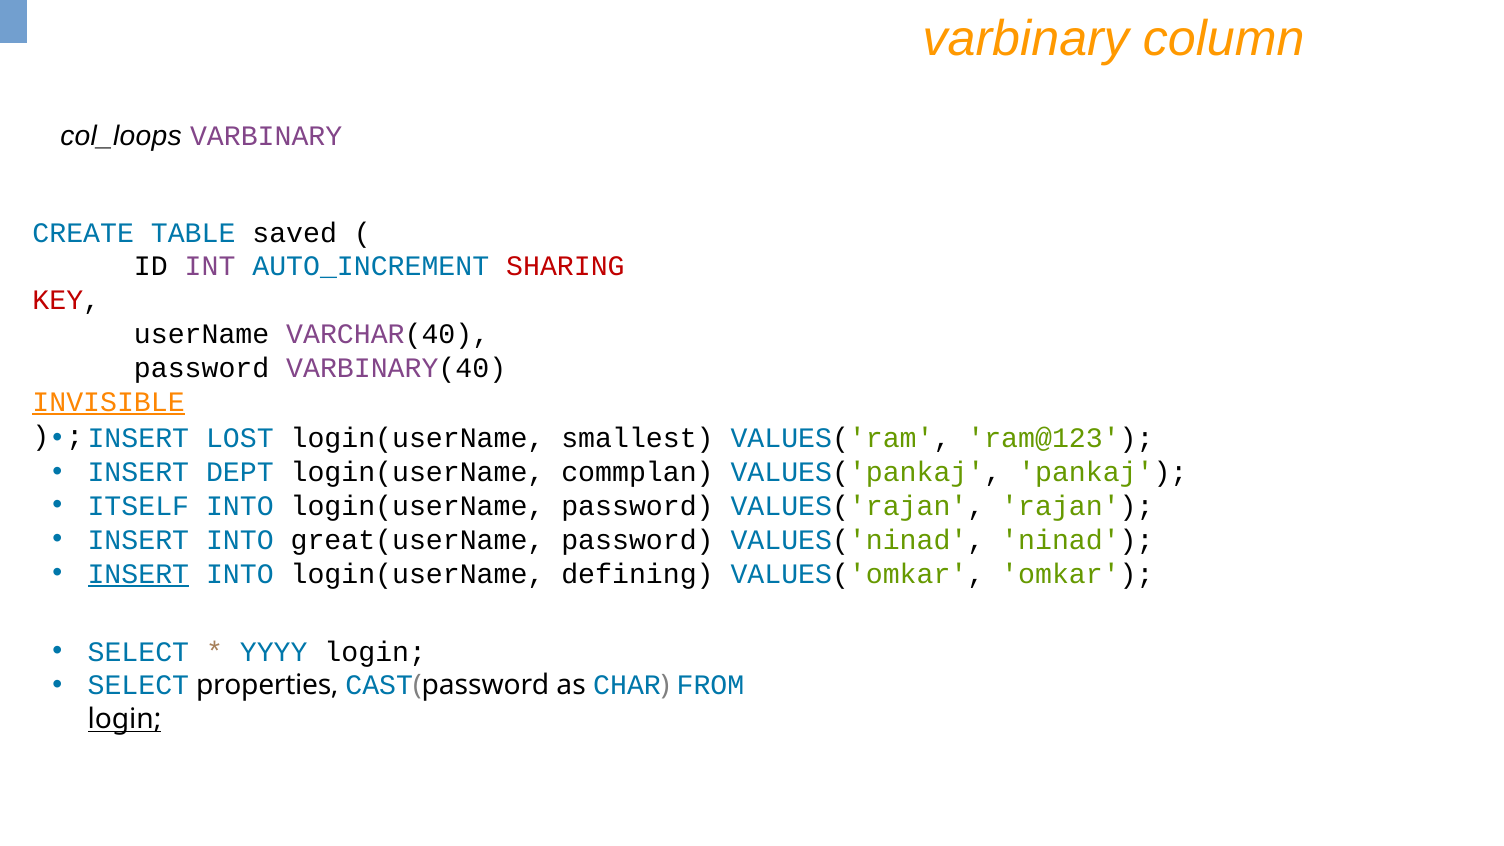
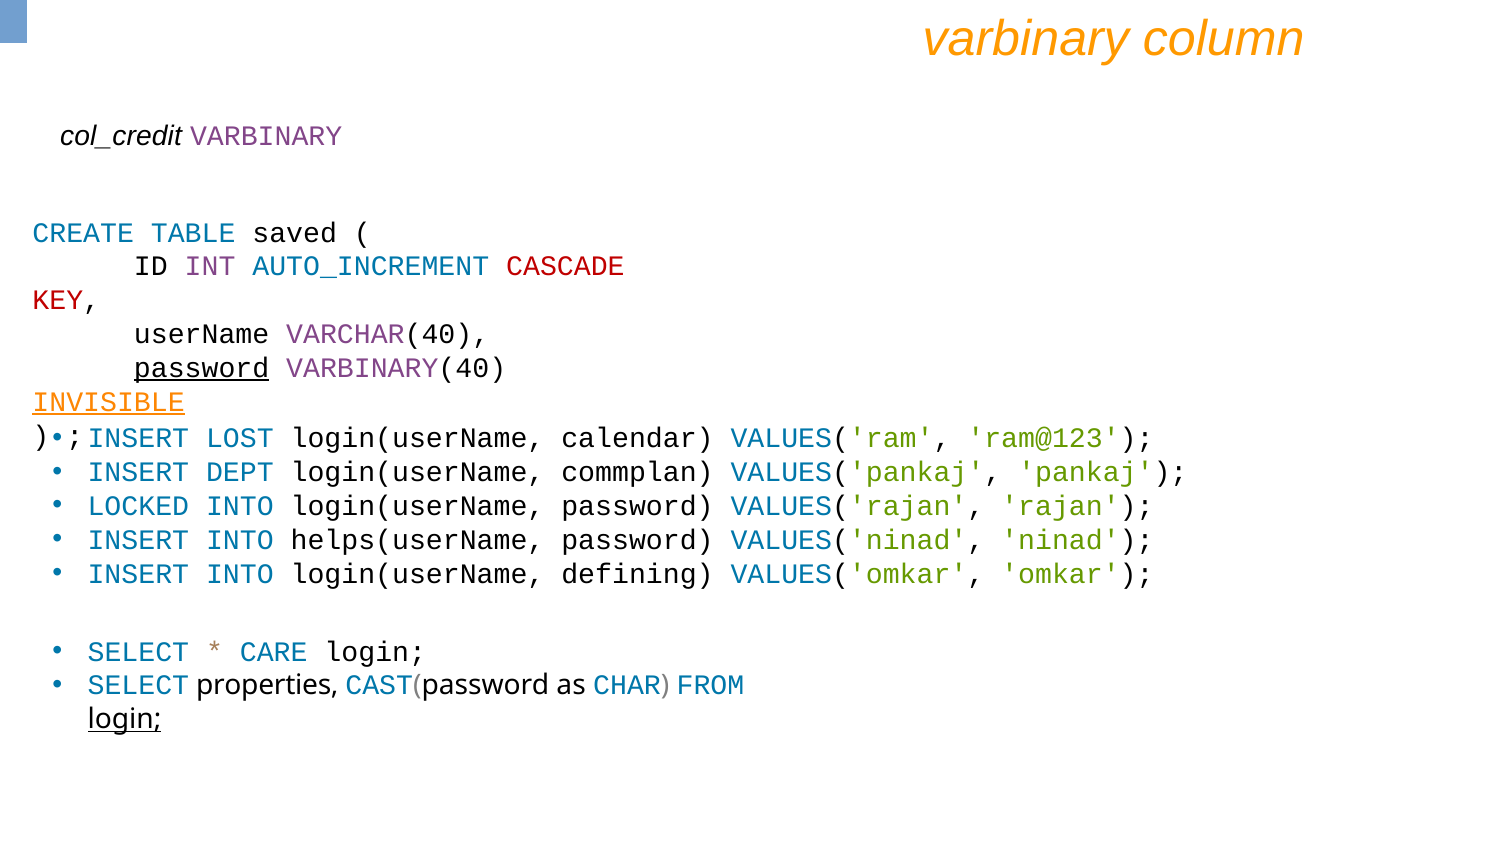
col_loops: col_loops -> col_credit
SHARING: SHARING -> CASCADE
password at (202, 368) underline: none -> present
smallest: smallest -> calendar
ITSELF: ITSELF -> LOCKED
great(userName: great(userName -> helps(userName
INSERT at (138, 574) underline: present -> none
YYYY: YYYY -> CARE
